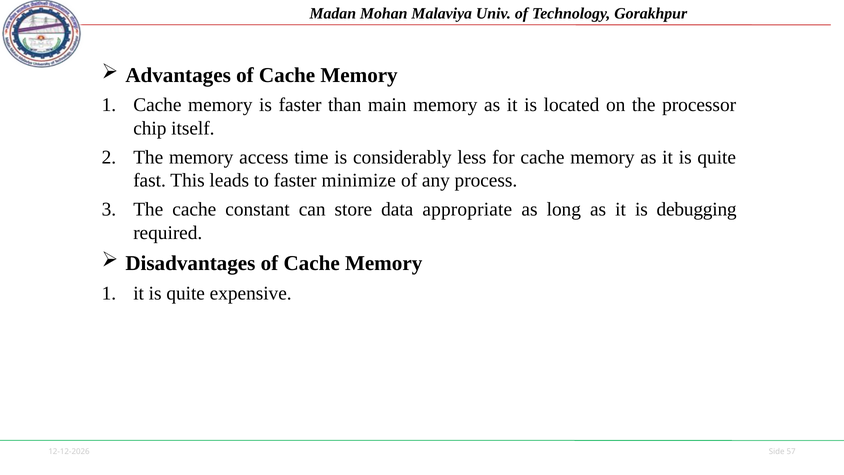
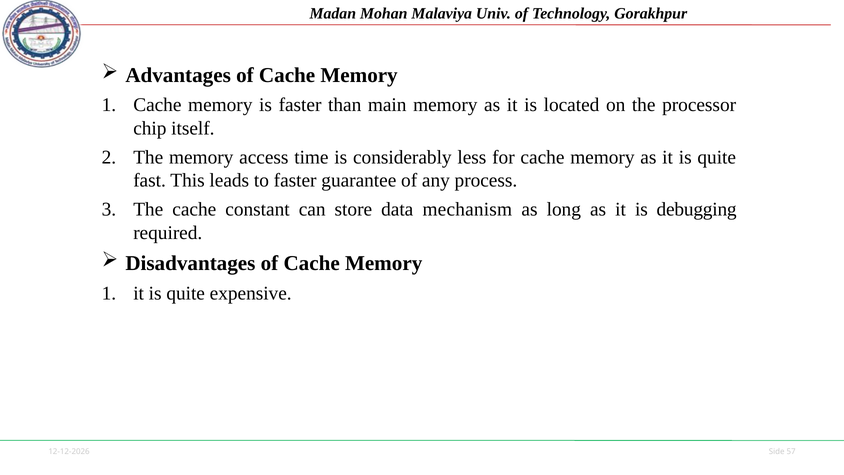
minimize: minimize -> guarantee
appropriate: appropriate -> mechanism
